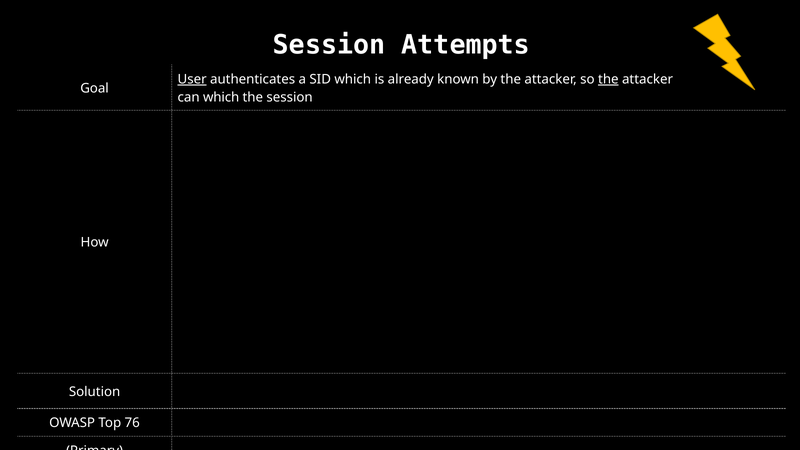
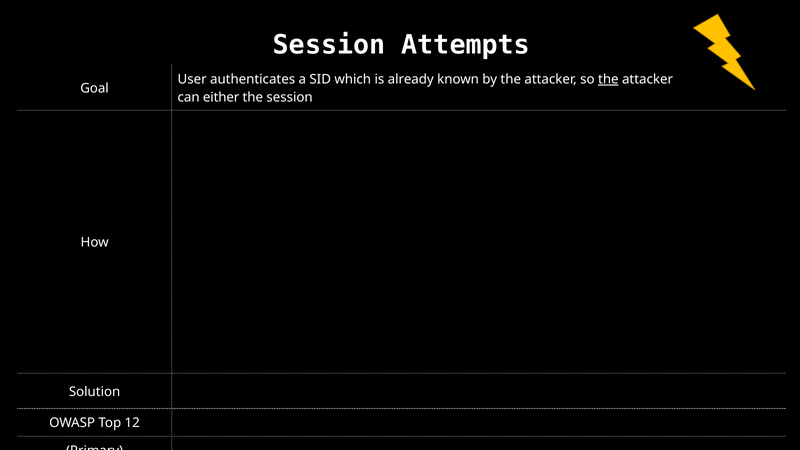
User underline: present -> none
can which: which -> either
76: 76 -> 12
